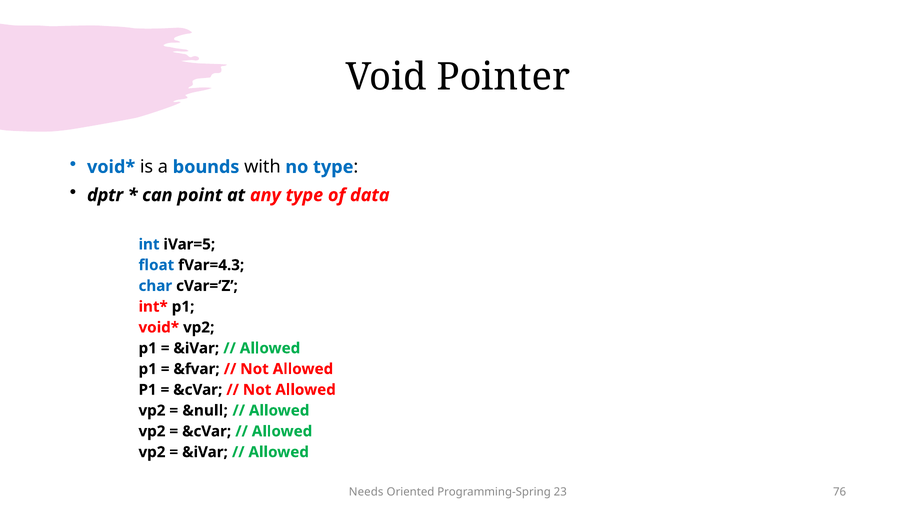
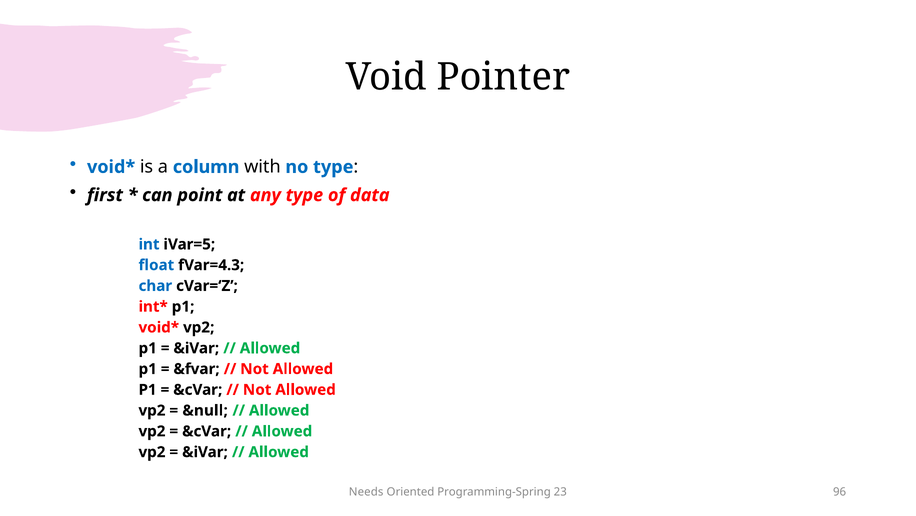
bounds: bounds -> column
dptr: dptr -> first
76: 76 -> 96
